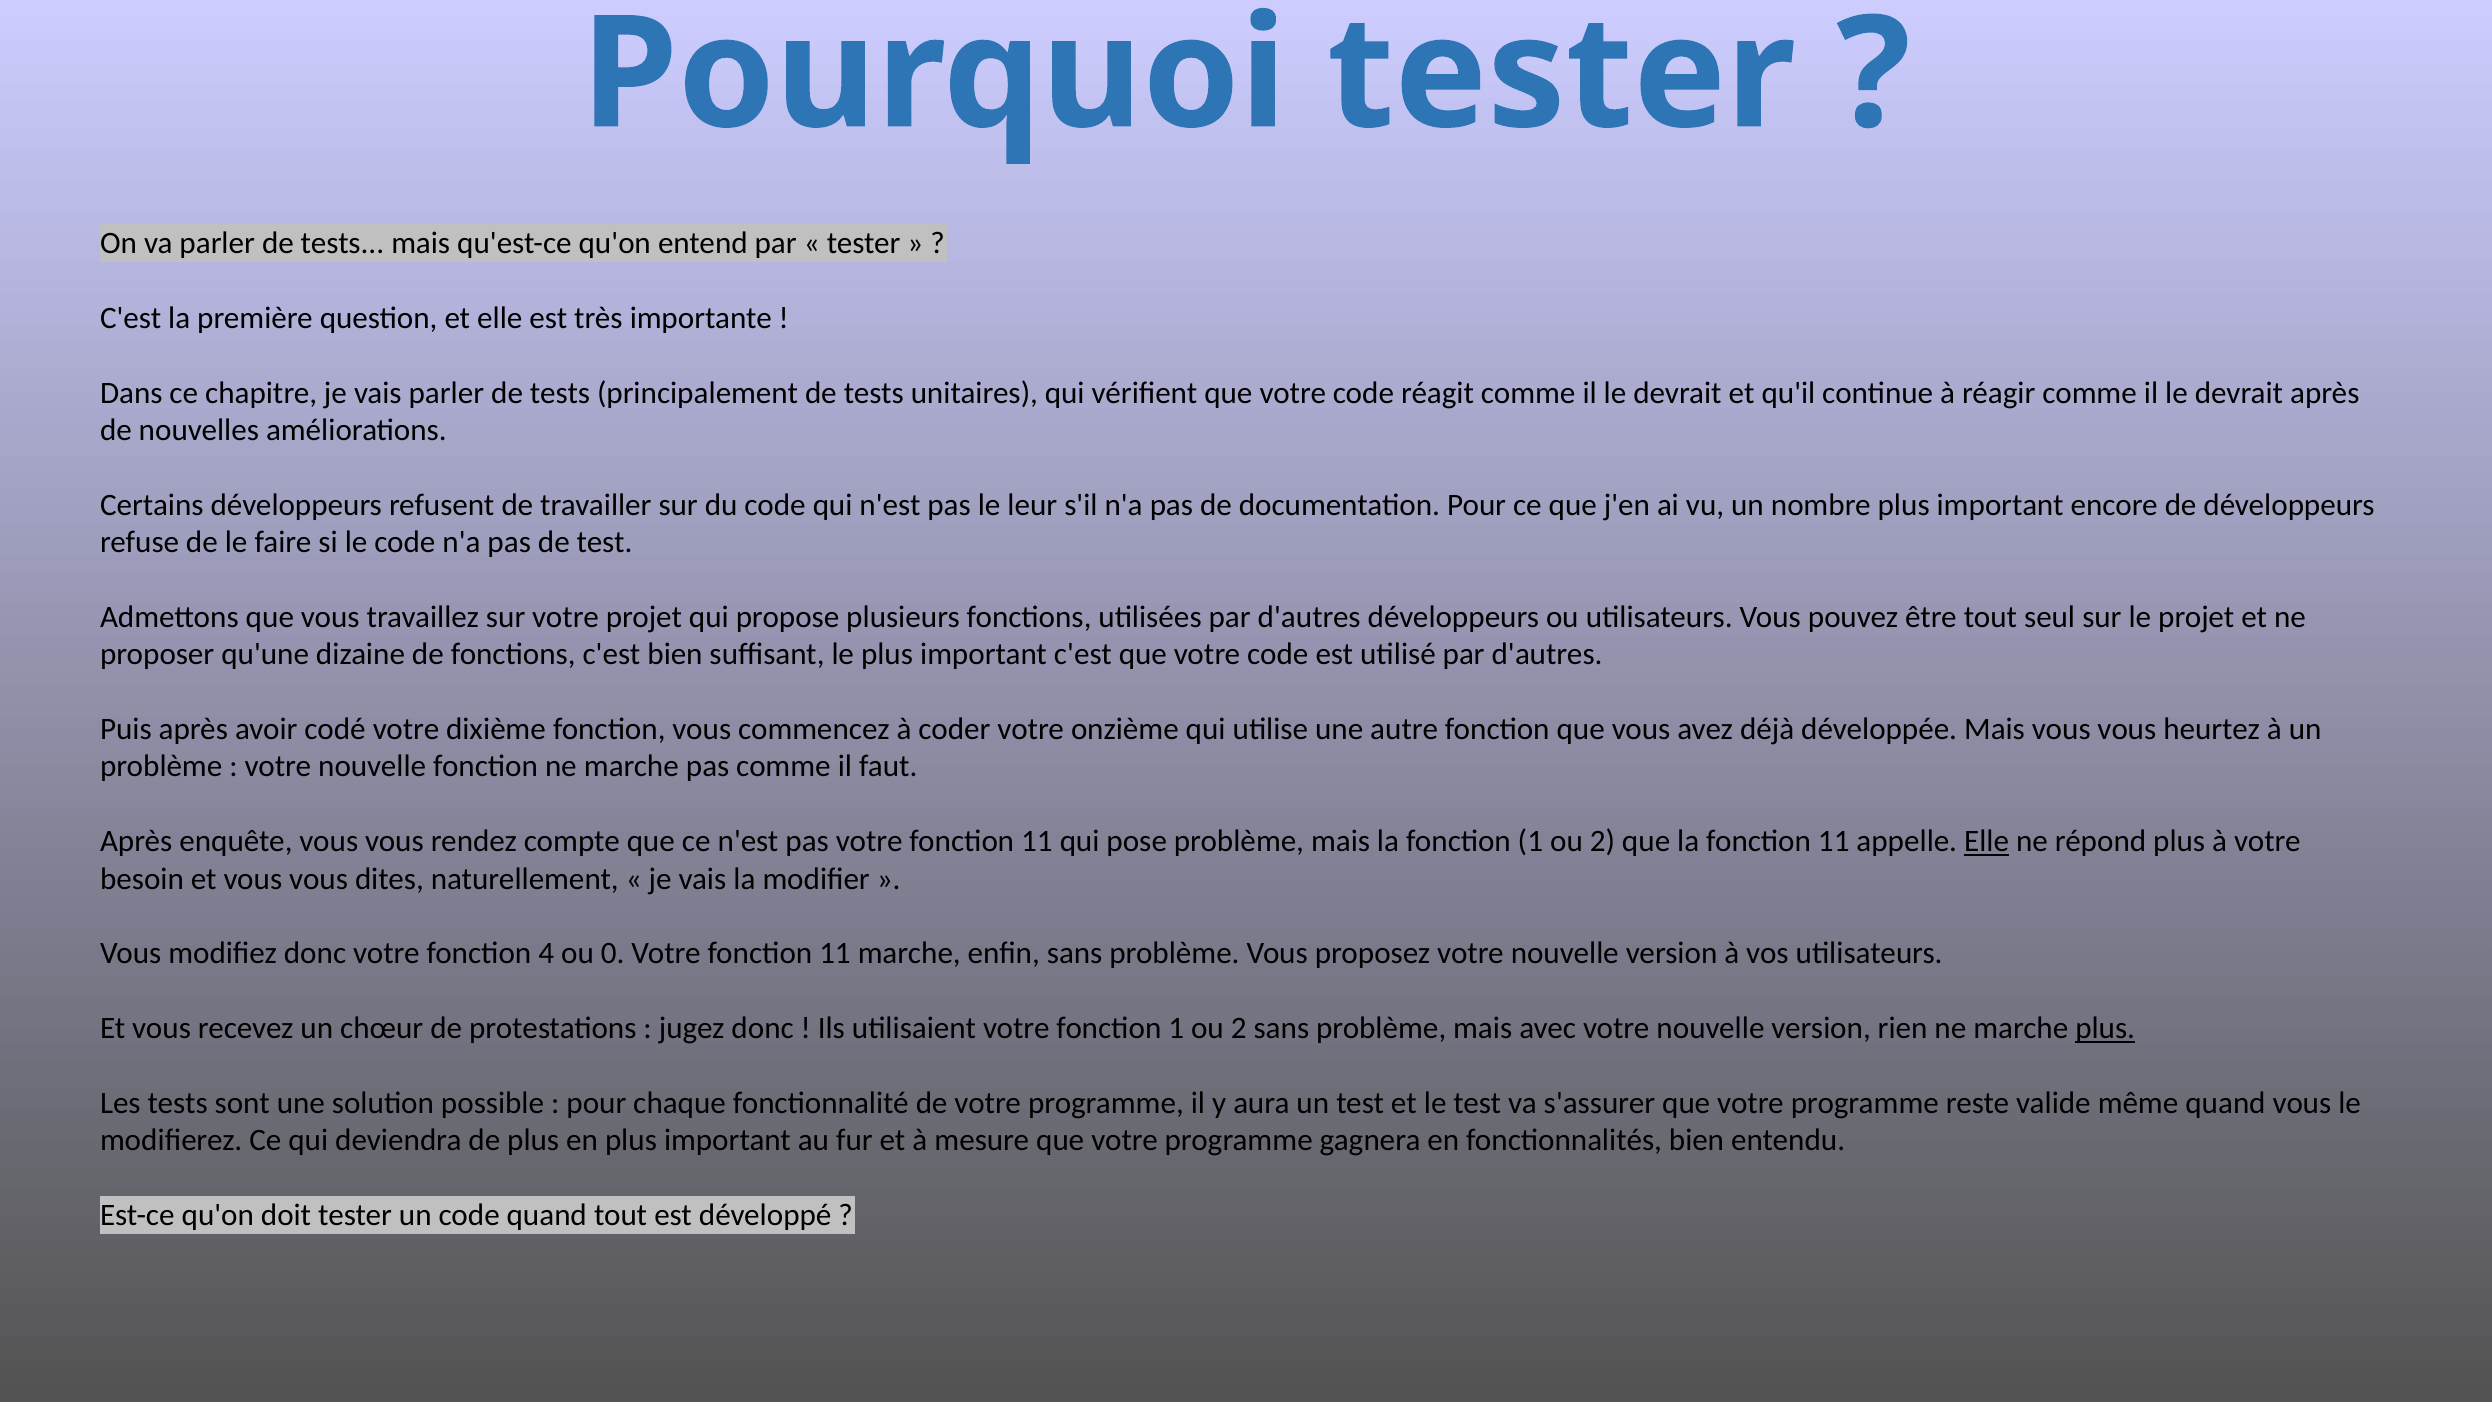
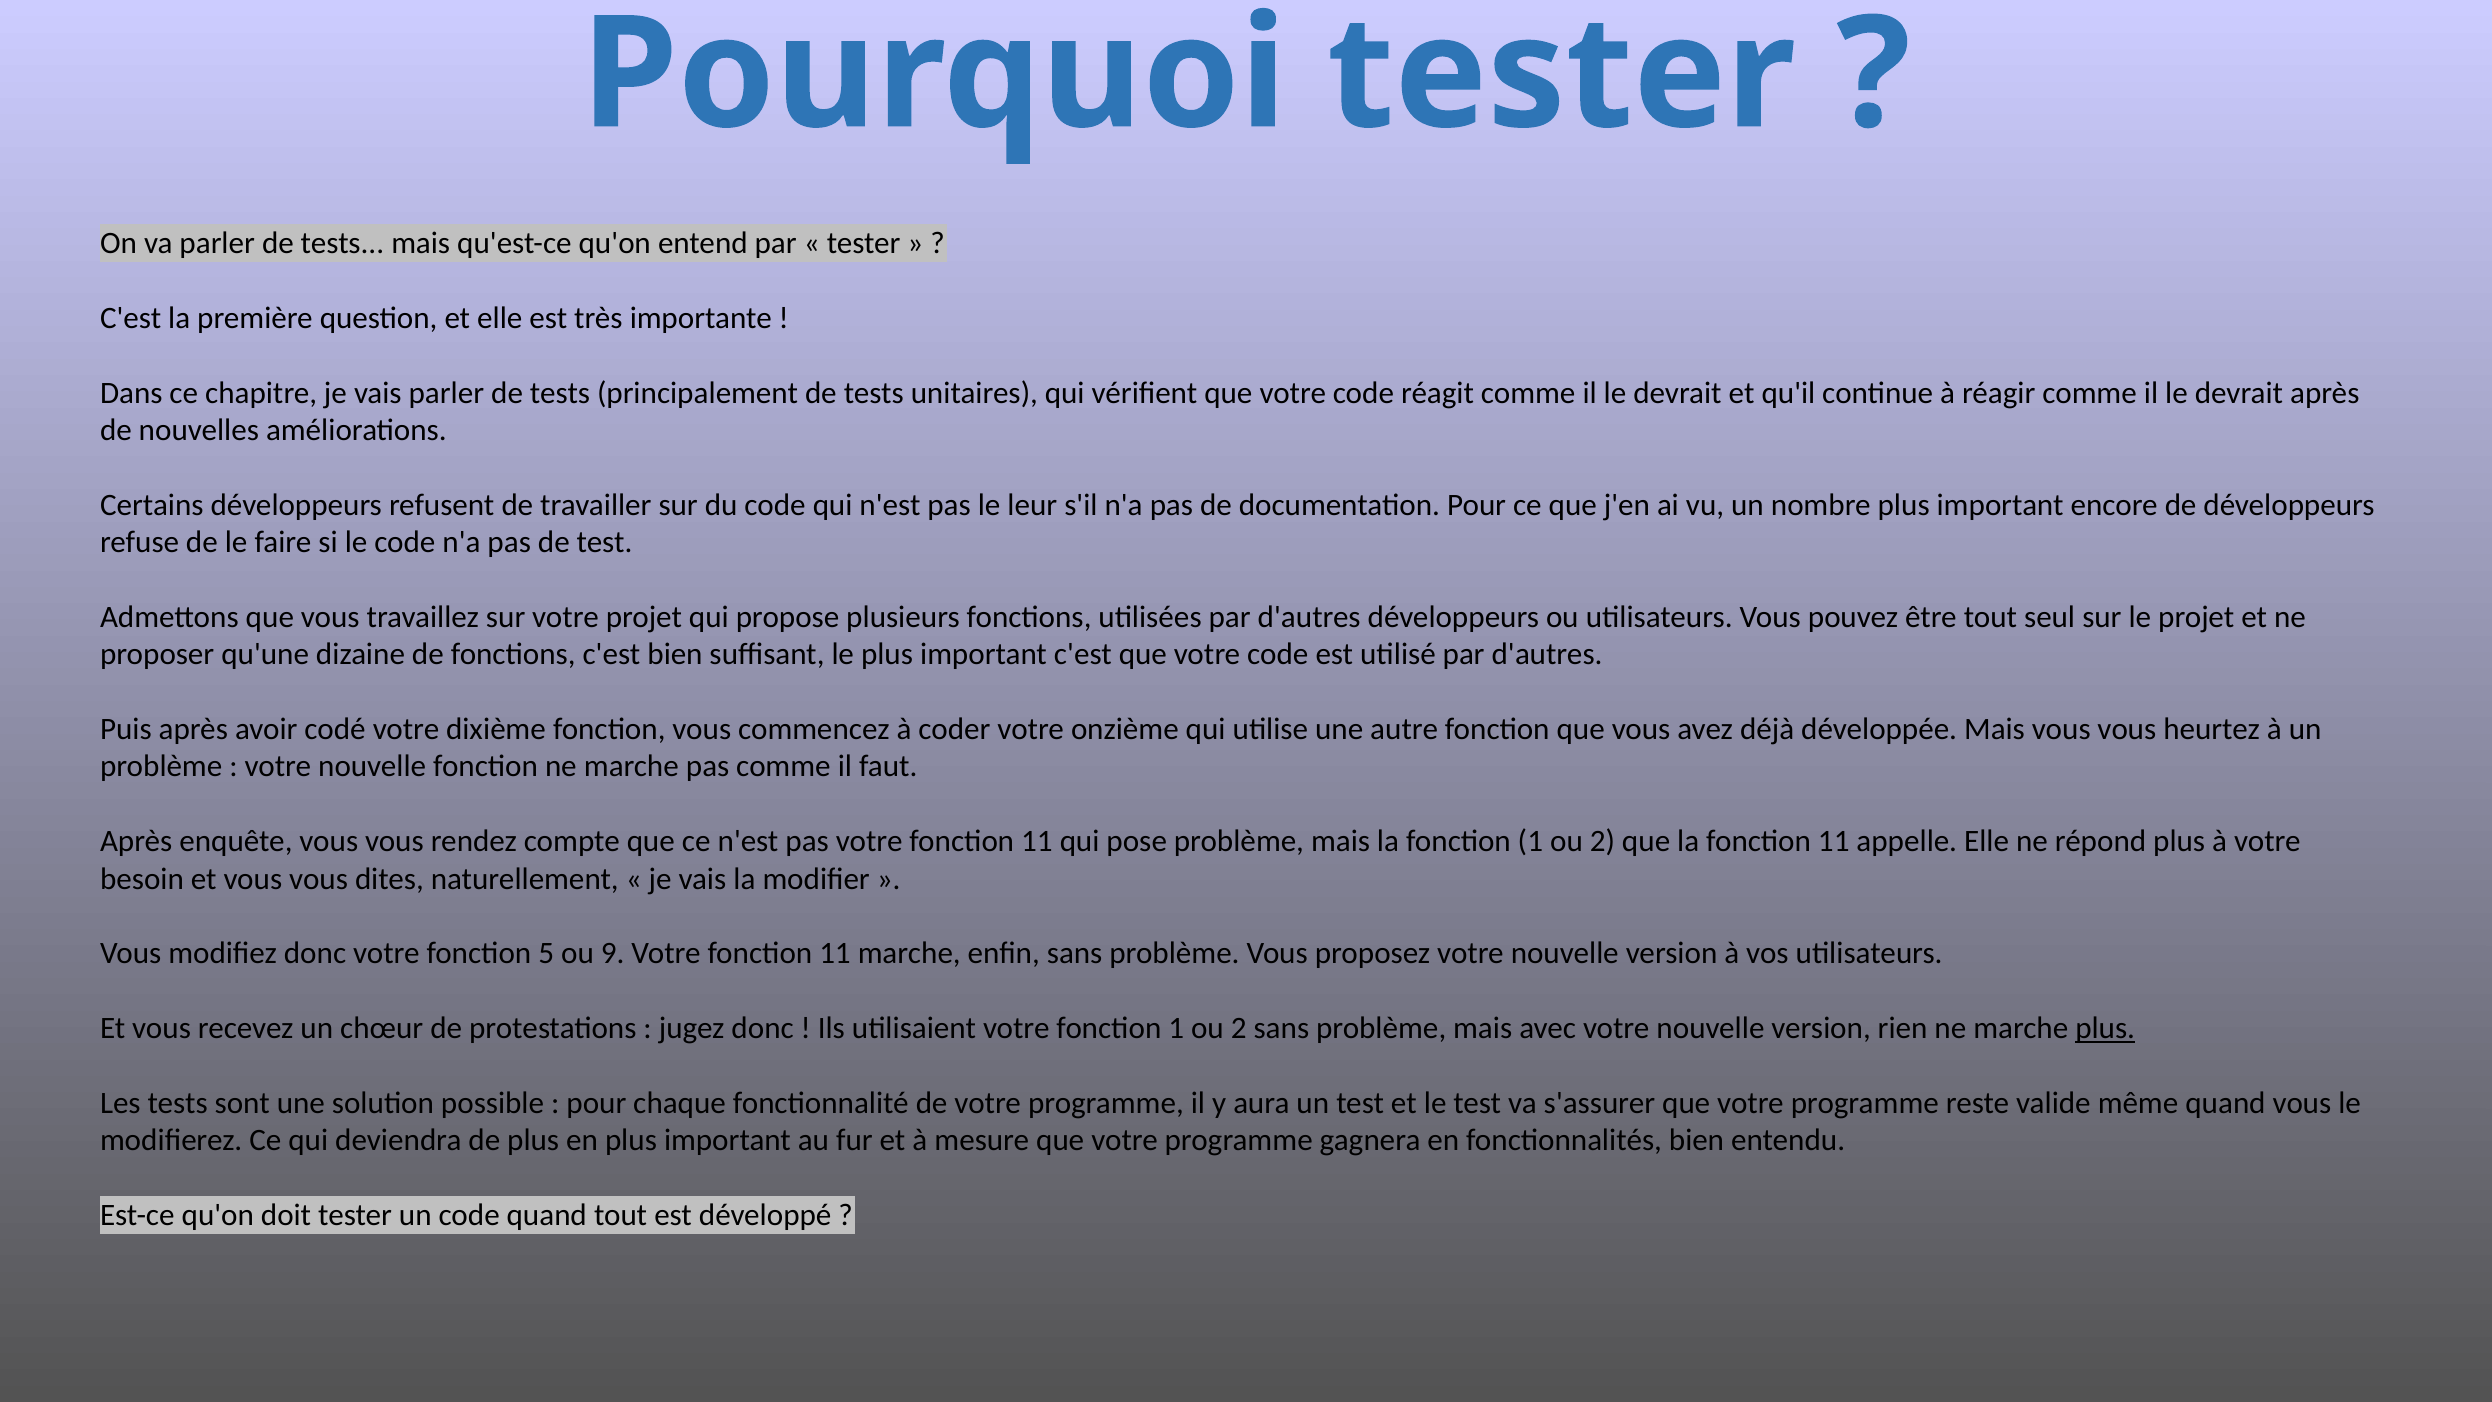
Elle at (1987, 841) underline: present -> none
4: 4 -> 5
0: 0 -> 9
